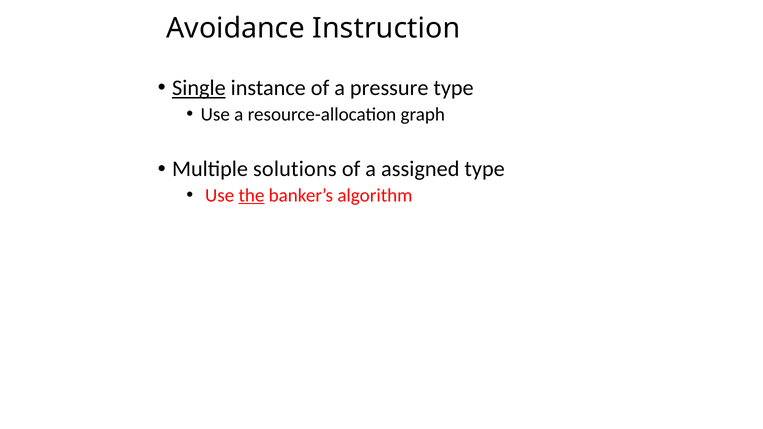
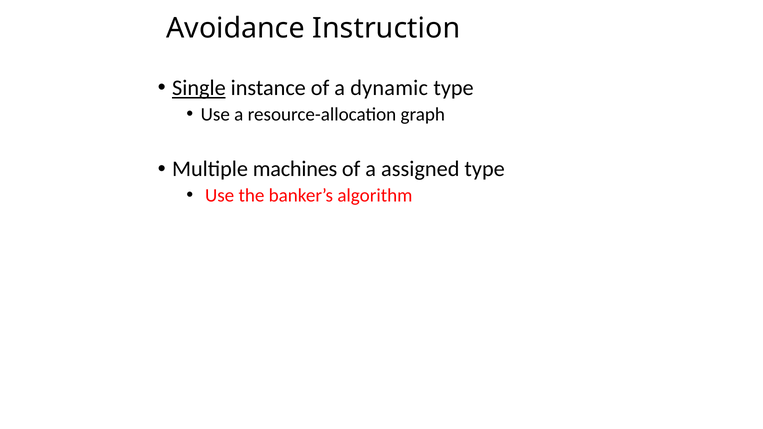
pressure: pressure -> dynamic
solutions: solutions -> machines
the underline: present -> none
